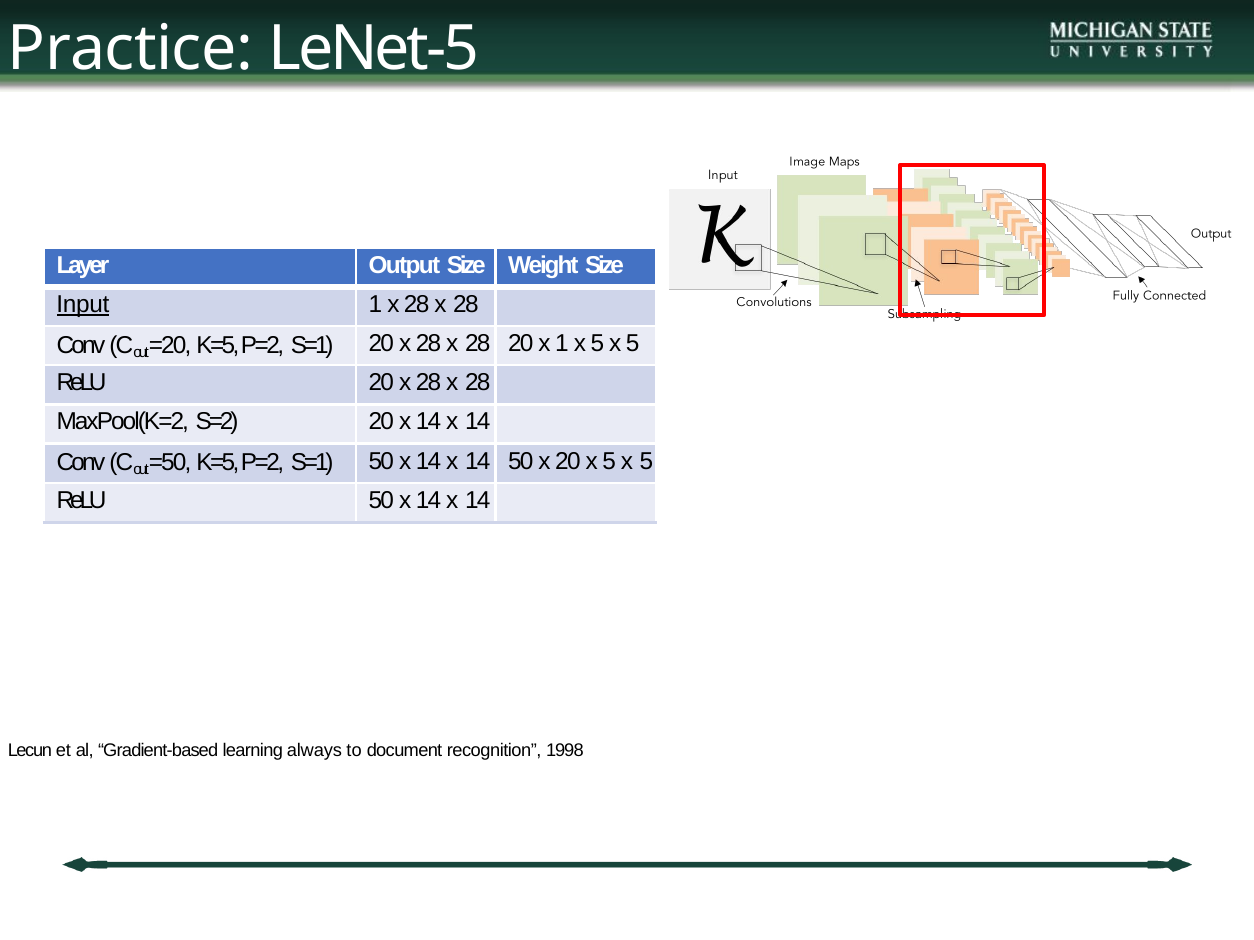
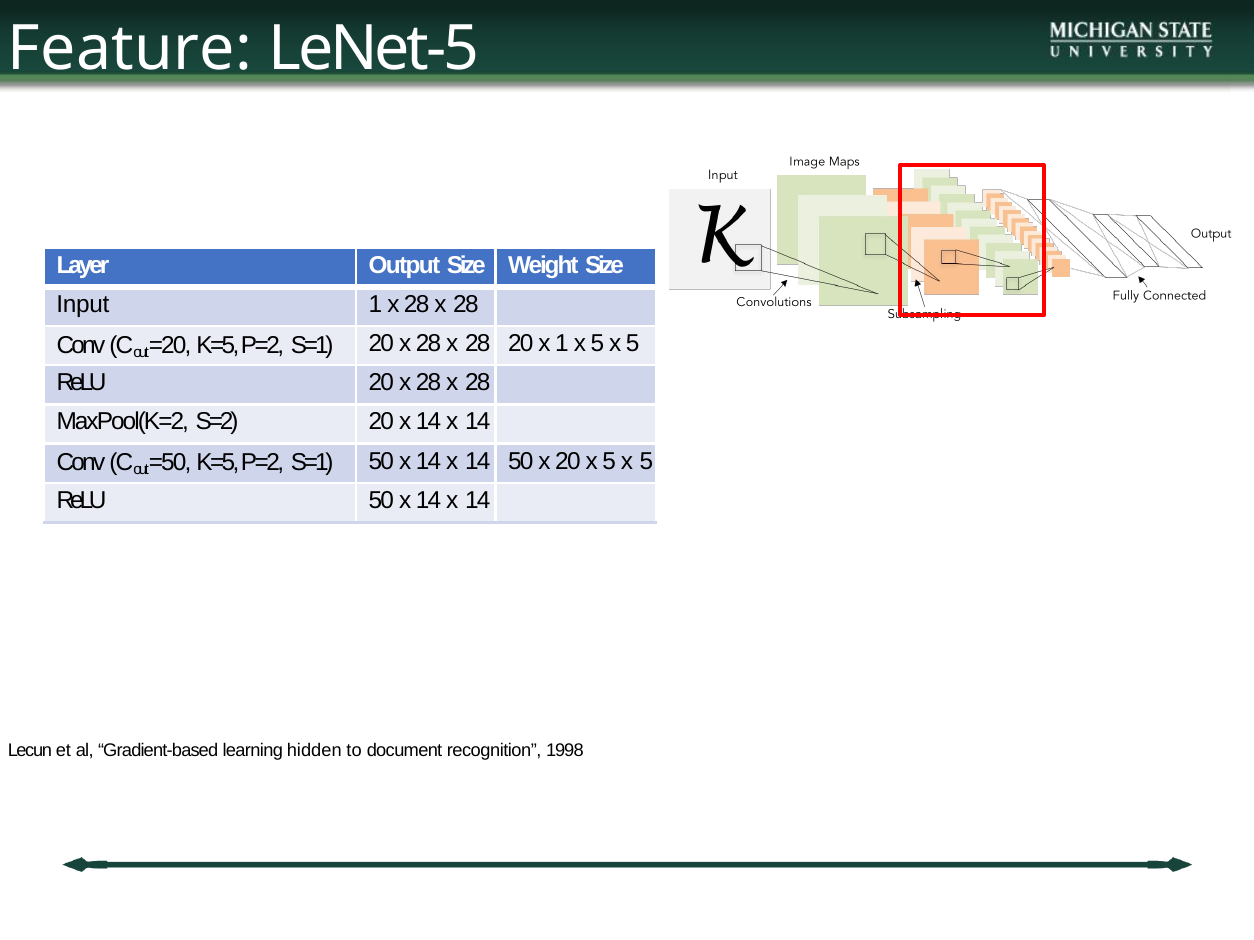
Practice: Practice -> Feature
Input underline: present -> none
always: always -> hidden
